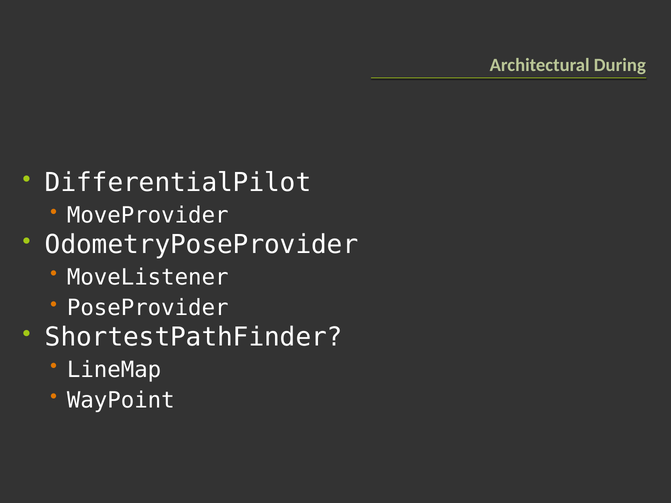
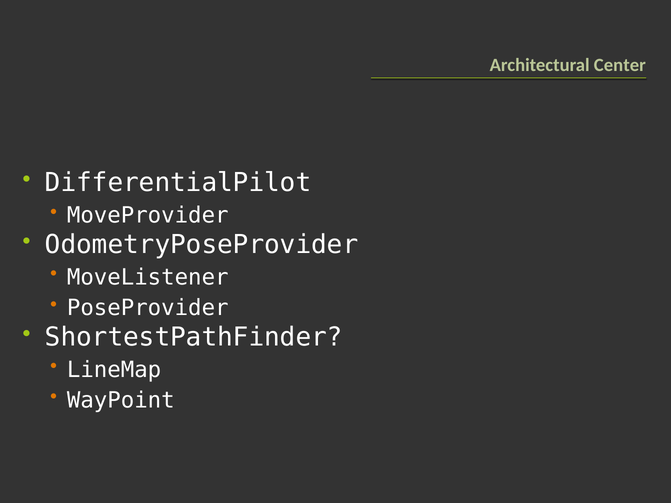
During: During -> Center
